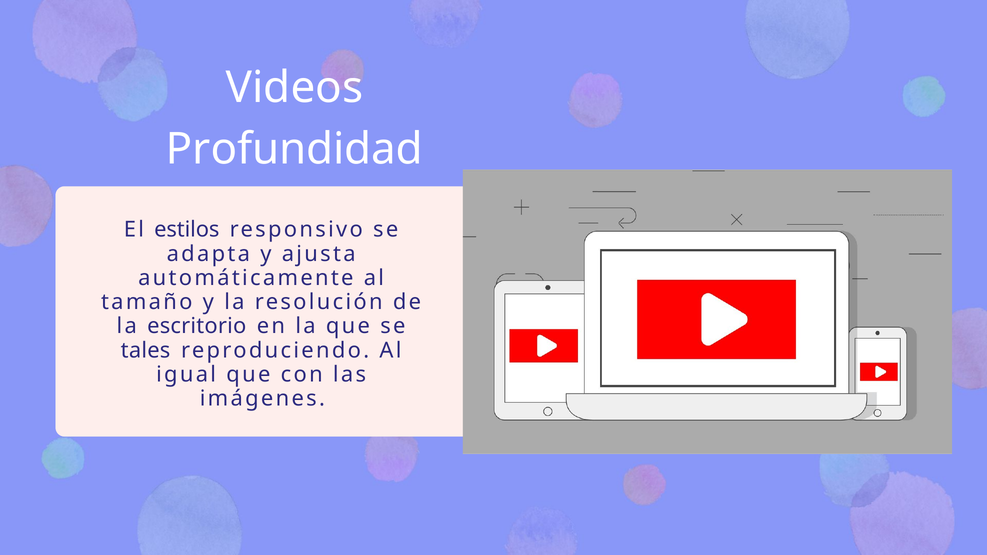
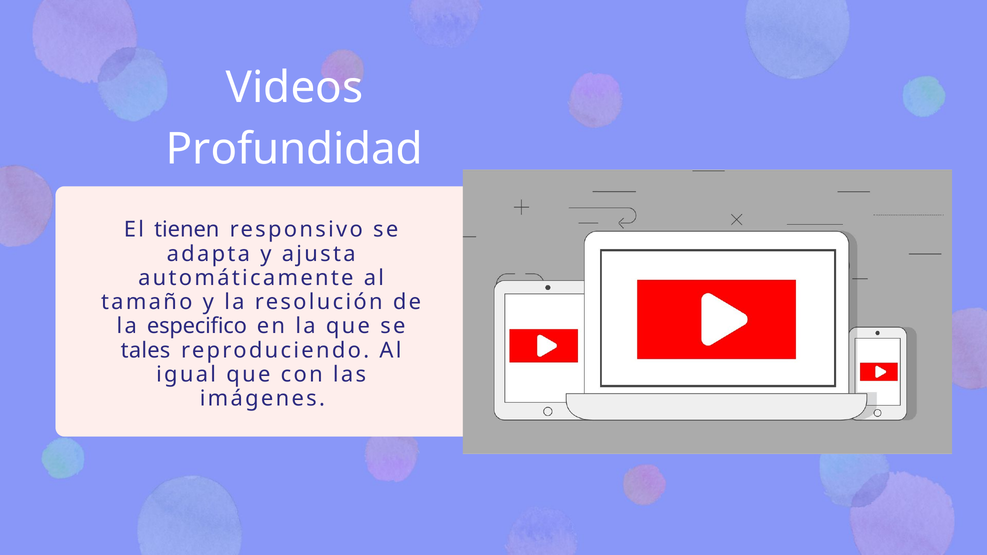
estilos: estilos -> tienen
escritorio: escritorio -> especifico
